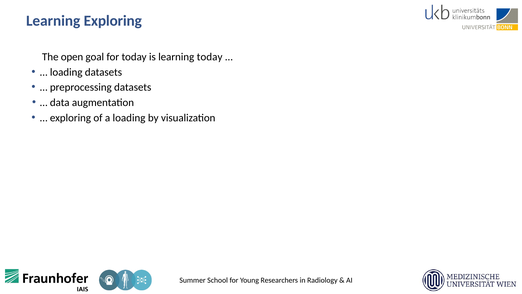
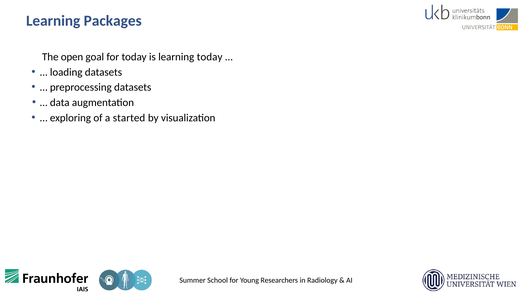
Learning Exploring: Exploring -> Packages
a loading: loading -> started
